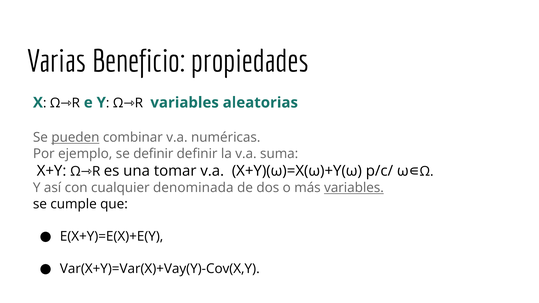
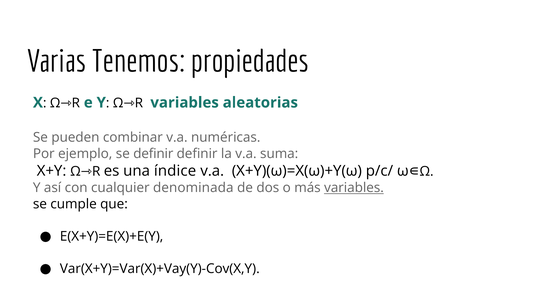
Beneficio: Beneficio -> Tenemos
pueden underline: present -> none
tomar: tomar -> índice
